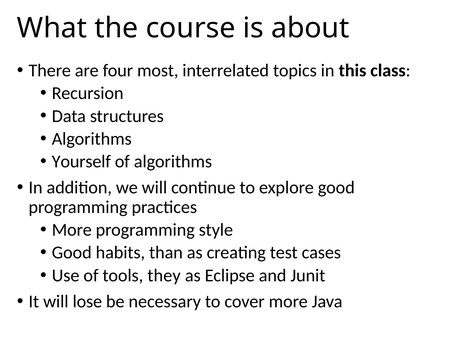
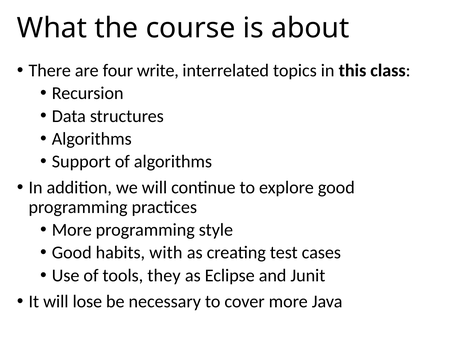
most: most -> write
Yourself: Yourself -> Support
than: than -> with
